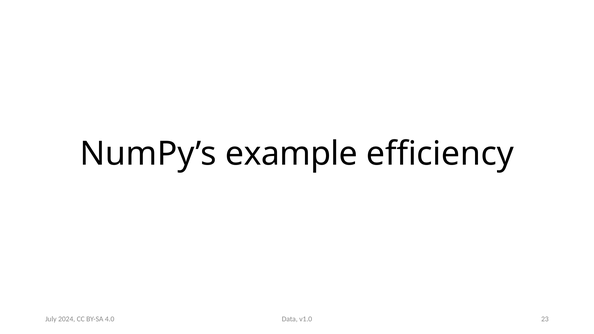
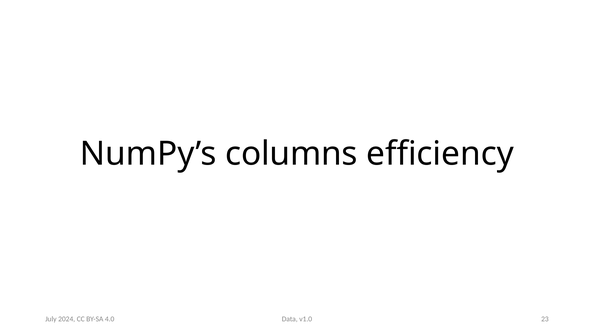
example: example -> columns
